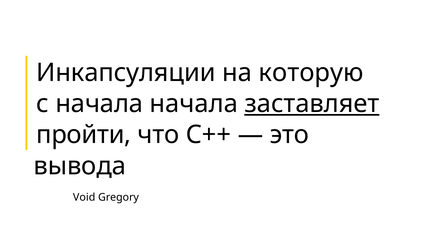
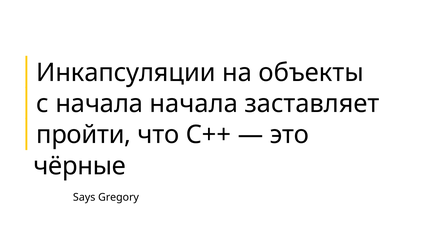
которую: которую -> объекты
заставляет underline: present -> none
вывода: вывода -> чёрные
Void: Void -> Says
